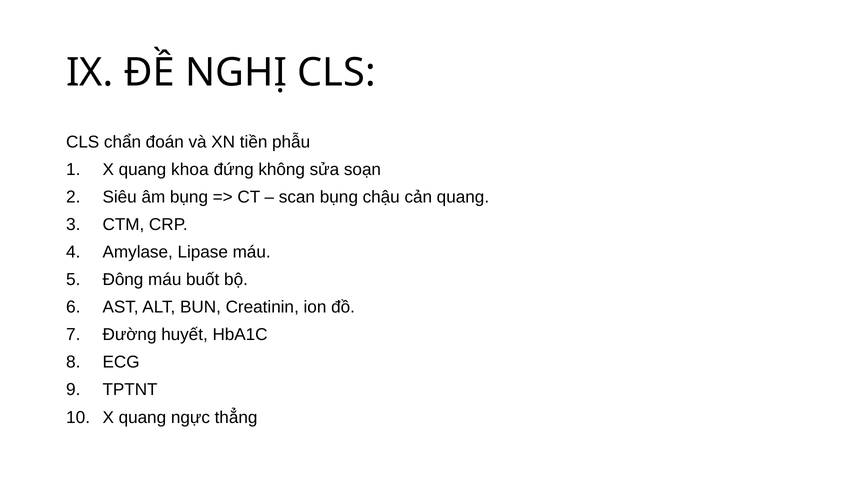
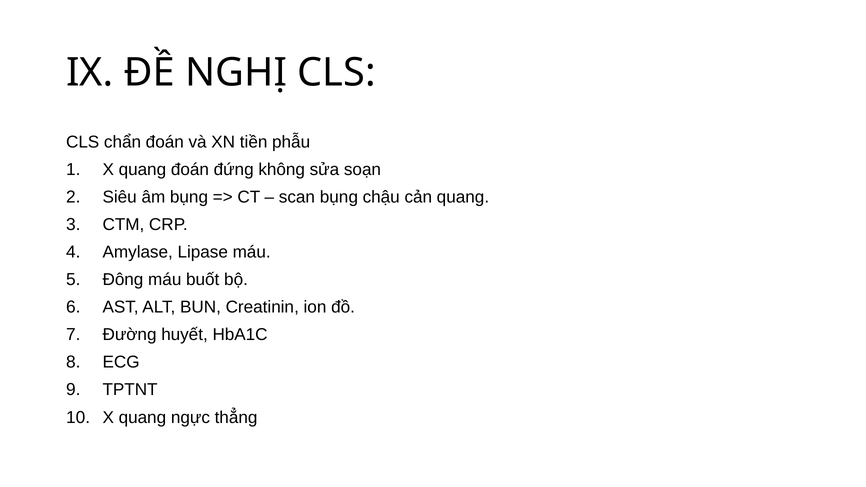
quang khoa: khoa -> đoán
